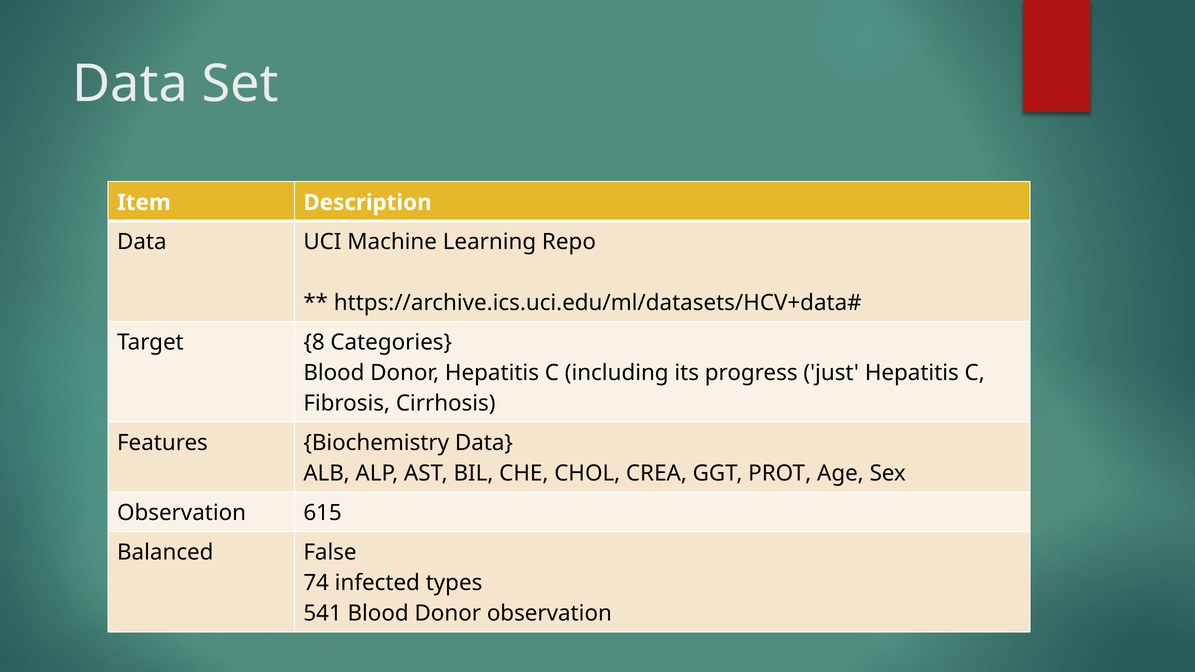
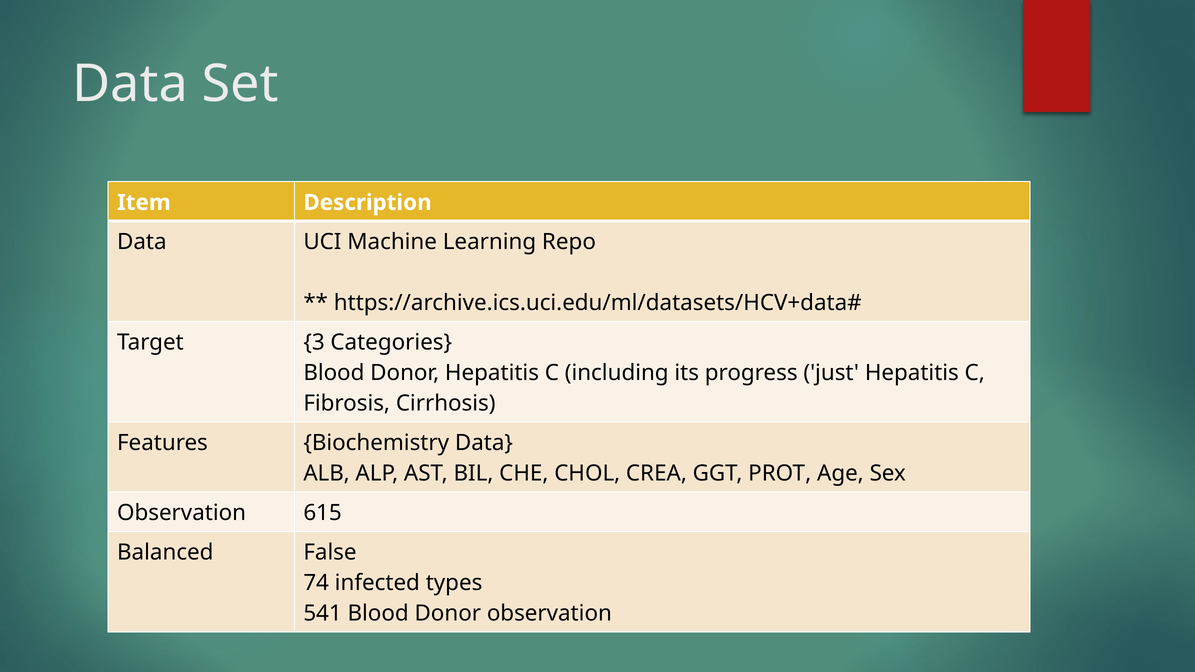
8: 8 -> 3
